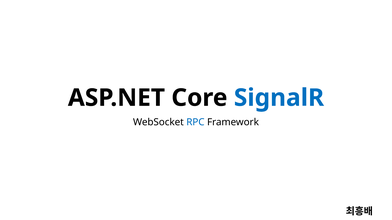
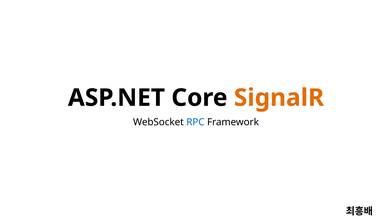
SignalR colour: blue -> orange
